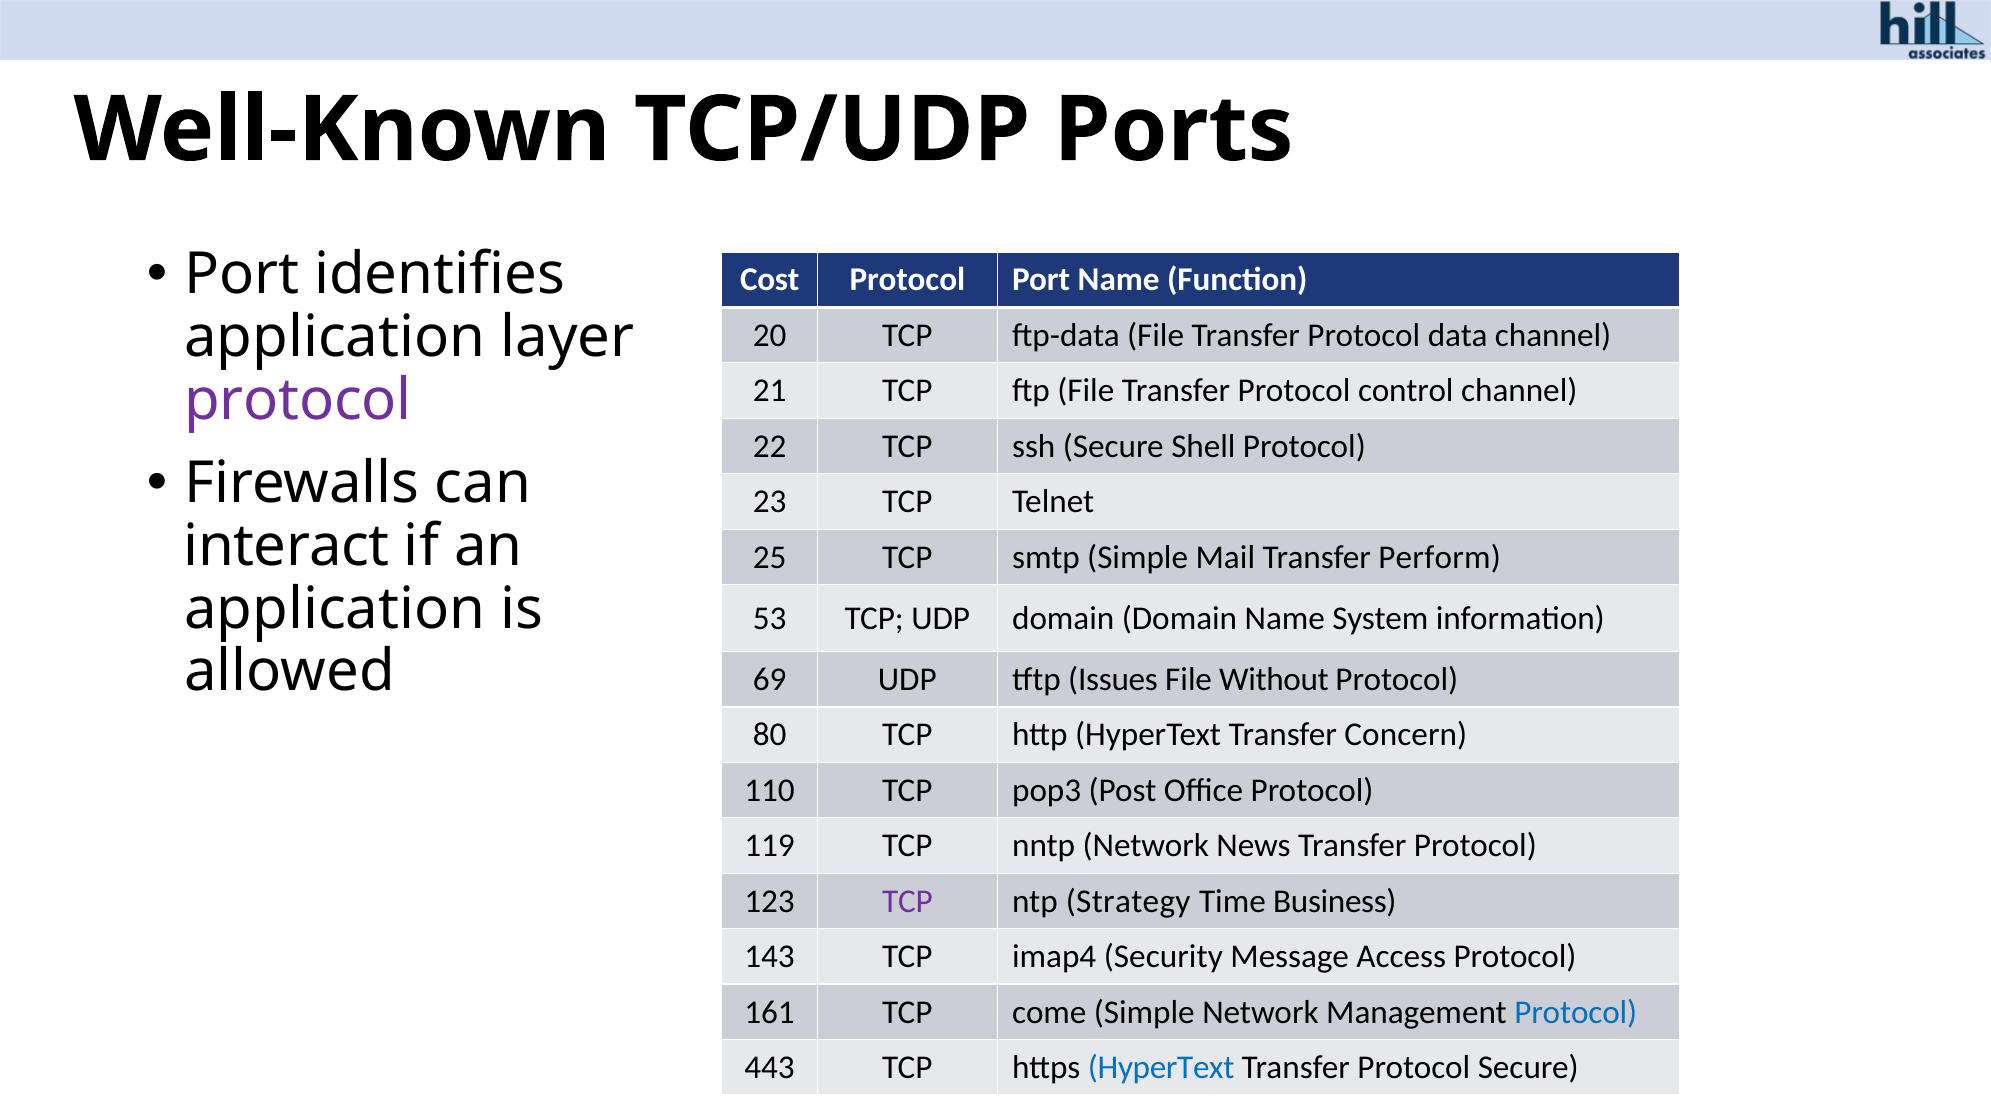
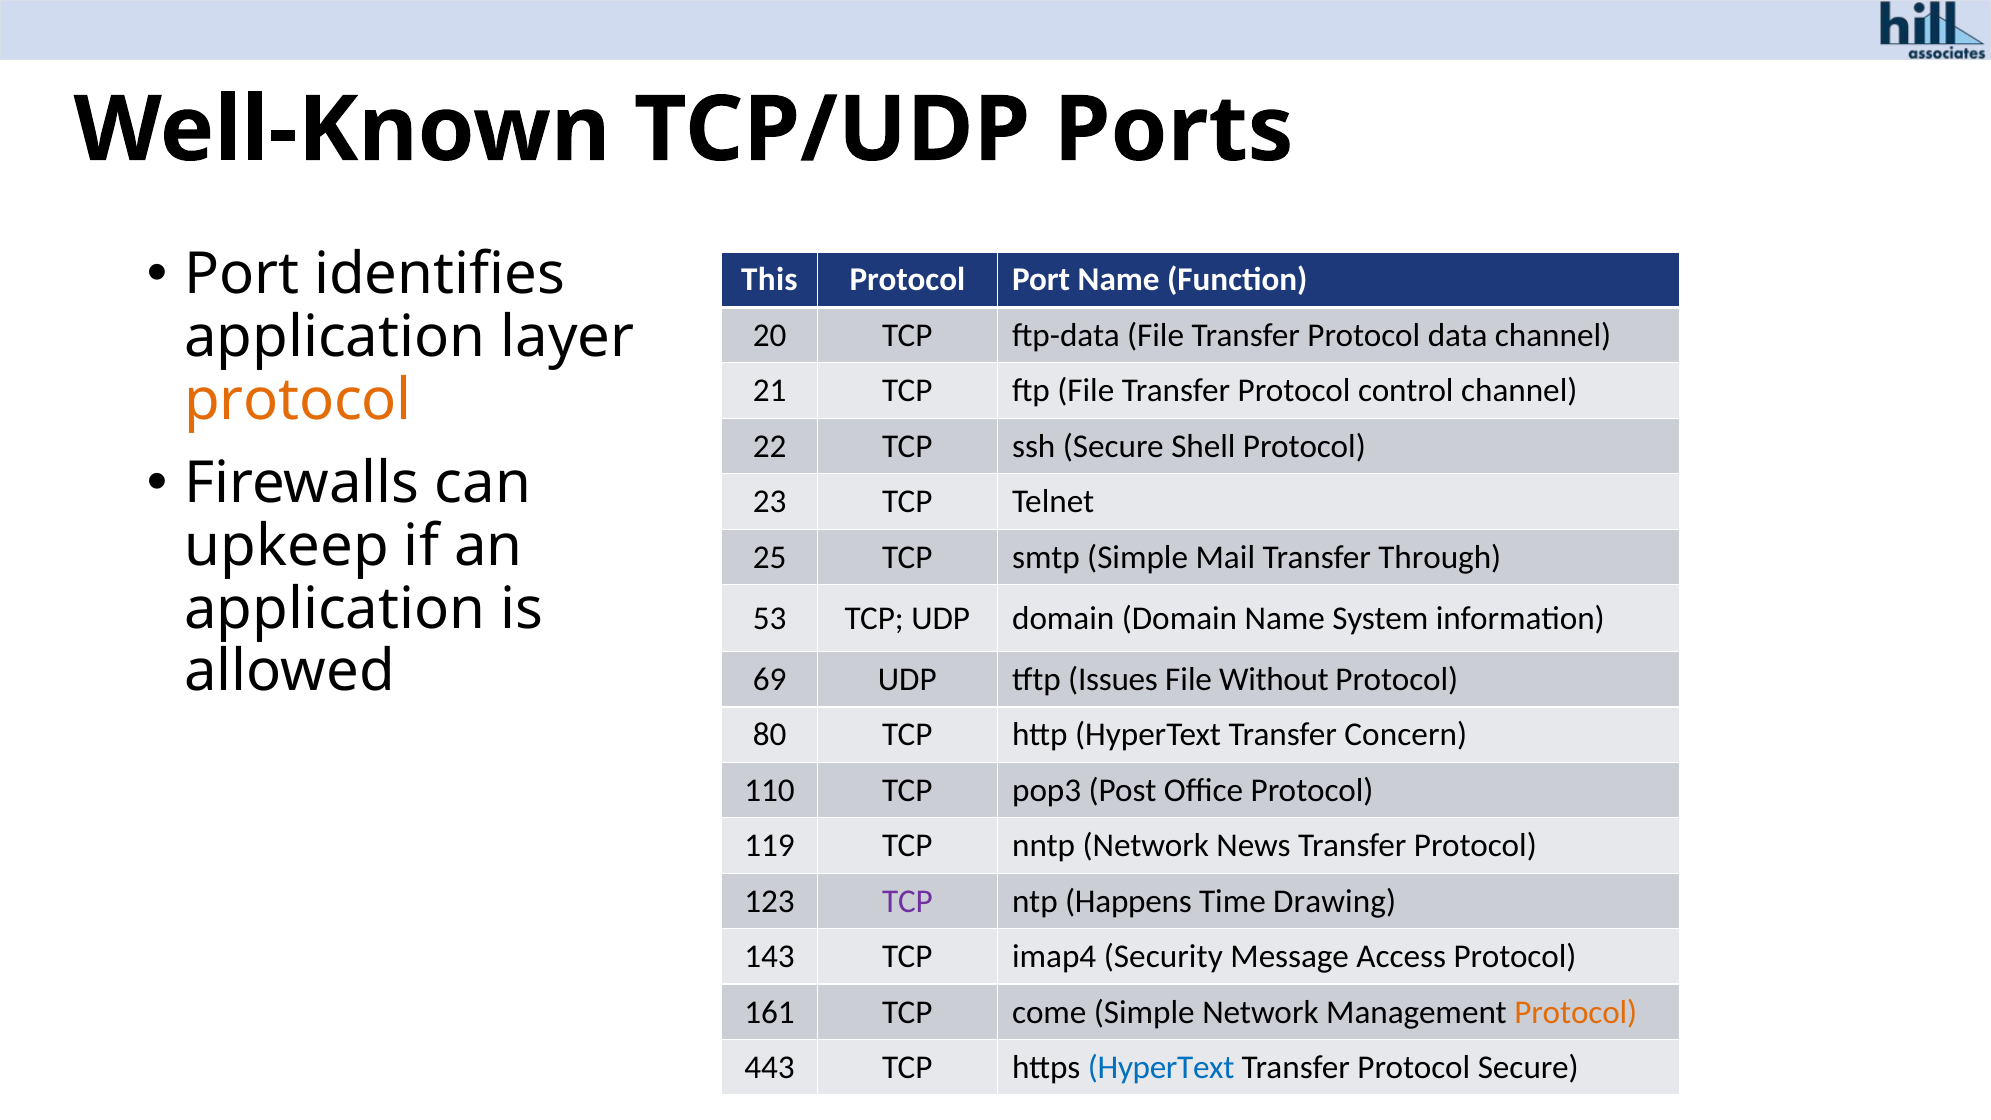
Cost: Cost -> This
protocol at (298, 400) colour: purple -> orange
interact: interact -> upkeep
Perform: Perform -> Through
Strategy: Strategy -> Happens
Business: Business -> Drawing
Protocol at (1576, 1012) colour: blue -> orange
